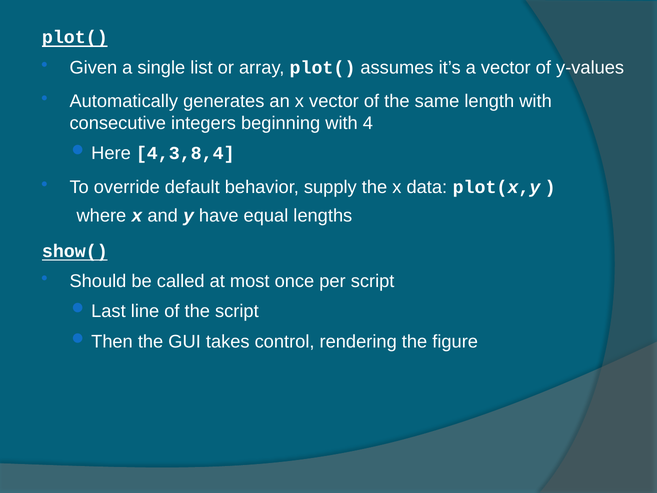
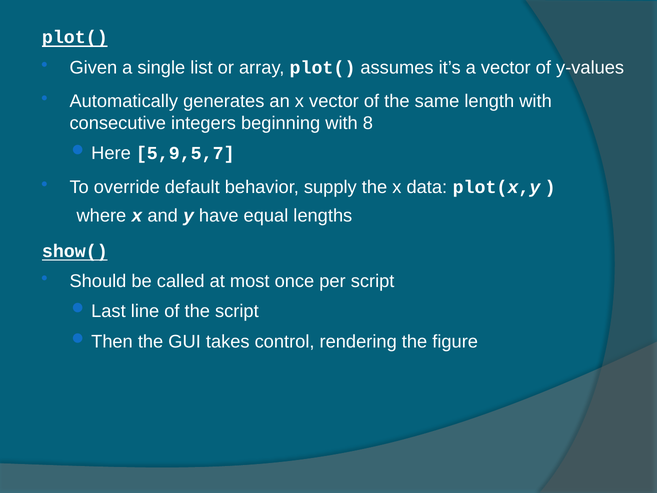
4: 4 -> 8
4,3,8,4: 4,3,8,4 -> 5,9,5,7
